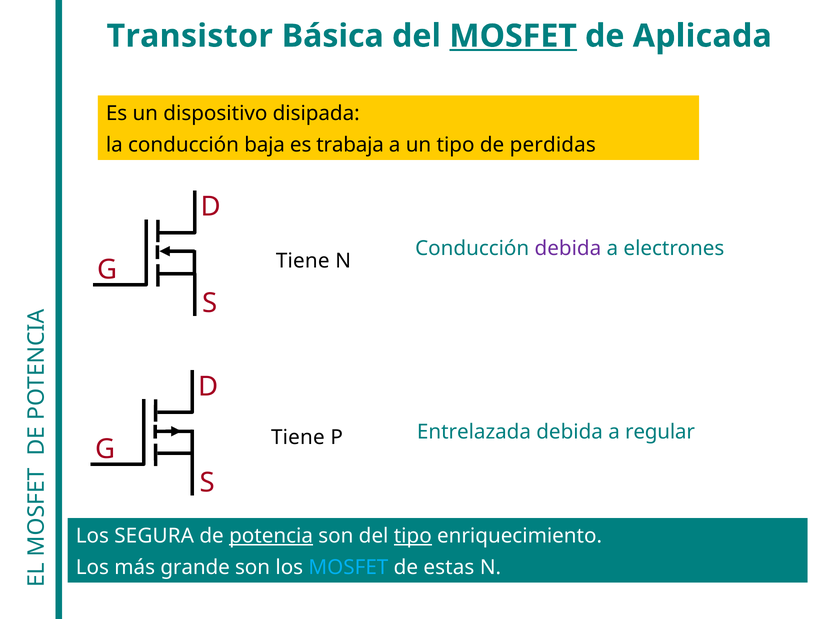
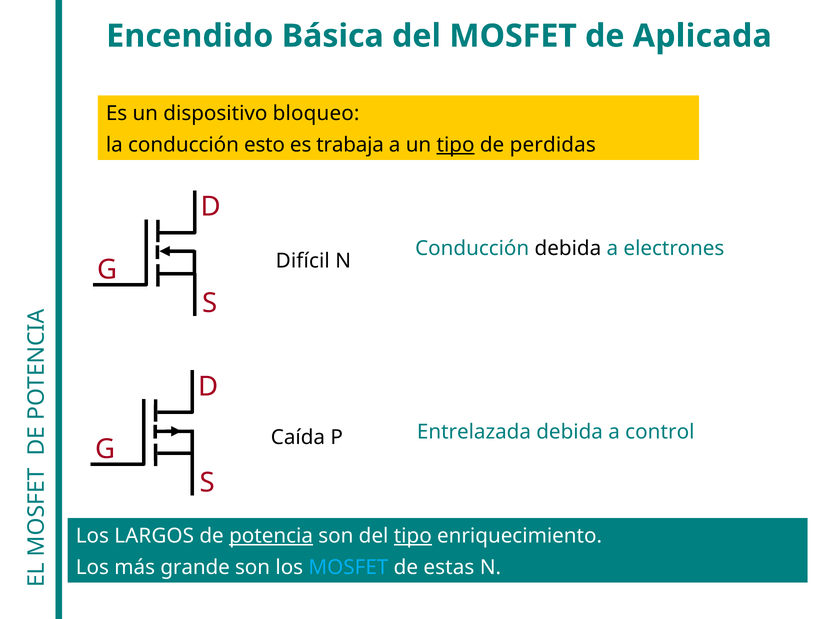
Transistor: Transistor -> Encendido
MOSFET at (513, 36) underline: present -> none
disipada: disipada -> bloqueo
baja: baja -> esto
tipo at (456, 145) underline: none -> present
debida at (568, 249) colour: purple -> black
Tiene at (303, 261): Tiene -> Difícil
regular: regular -> control
Tiene at (298, 438): Tiene -> Caída
SEGURA: SEGURA -> LARGOS
